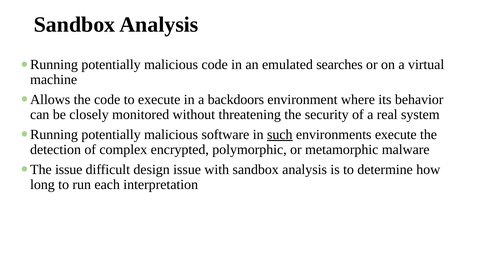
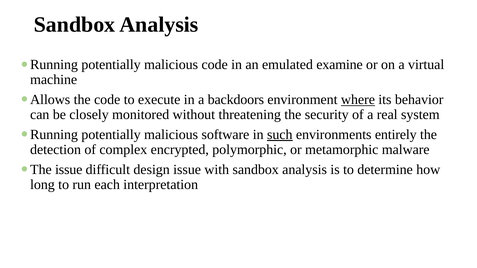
searches: searches -> examine
where underline: none -> present
environments execute: execute -> entirely
